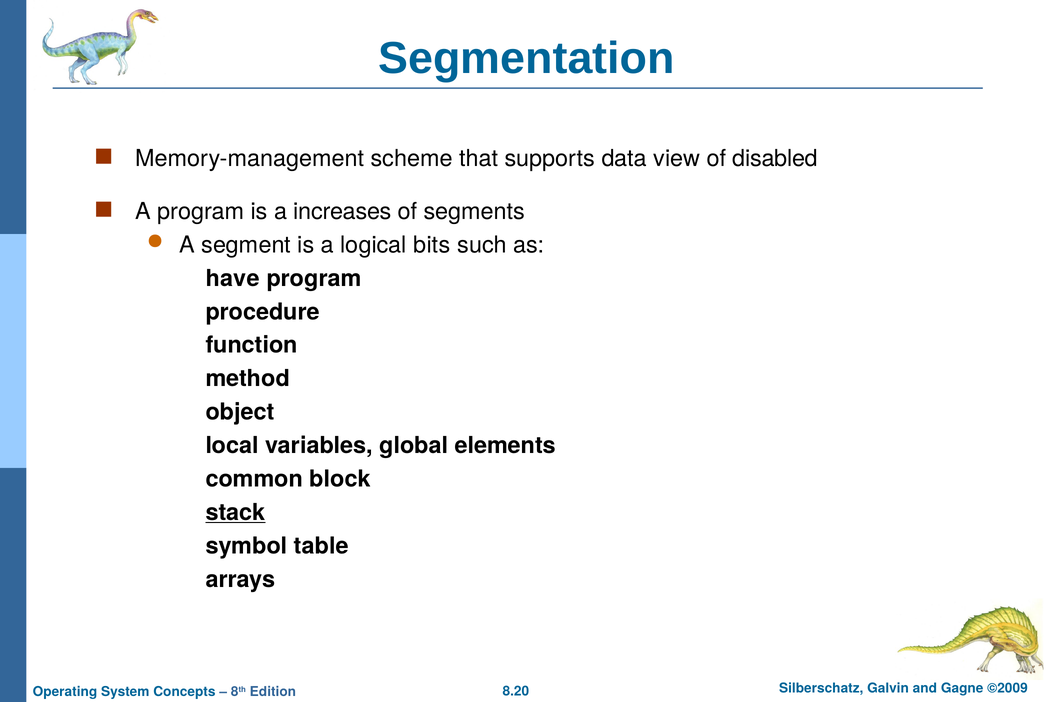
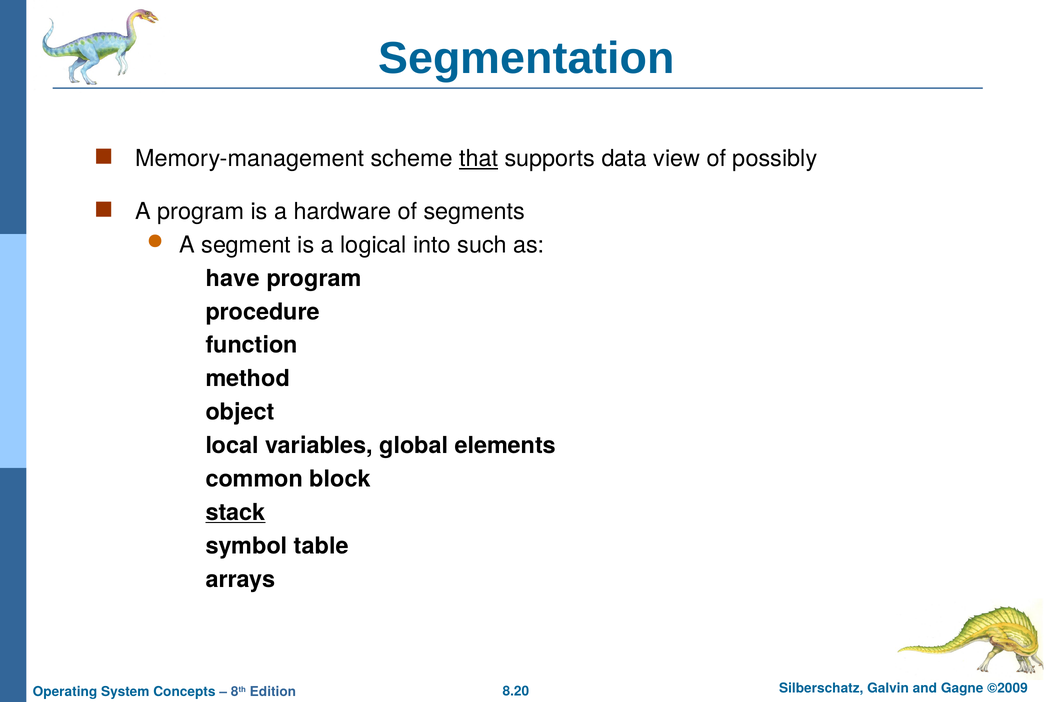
that underline: none -> present
disabled: disabled -> possibly
increases: increases -> hardware
bits: bits -> into
